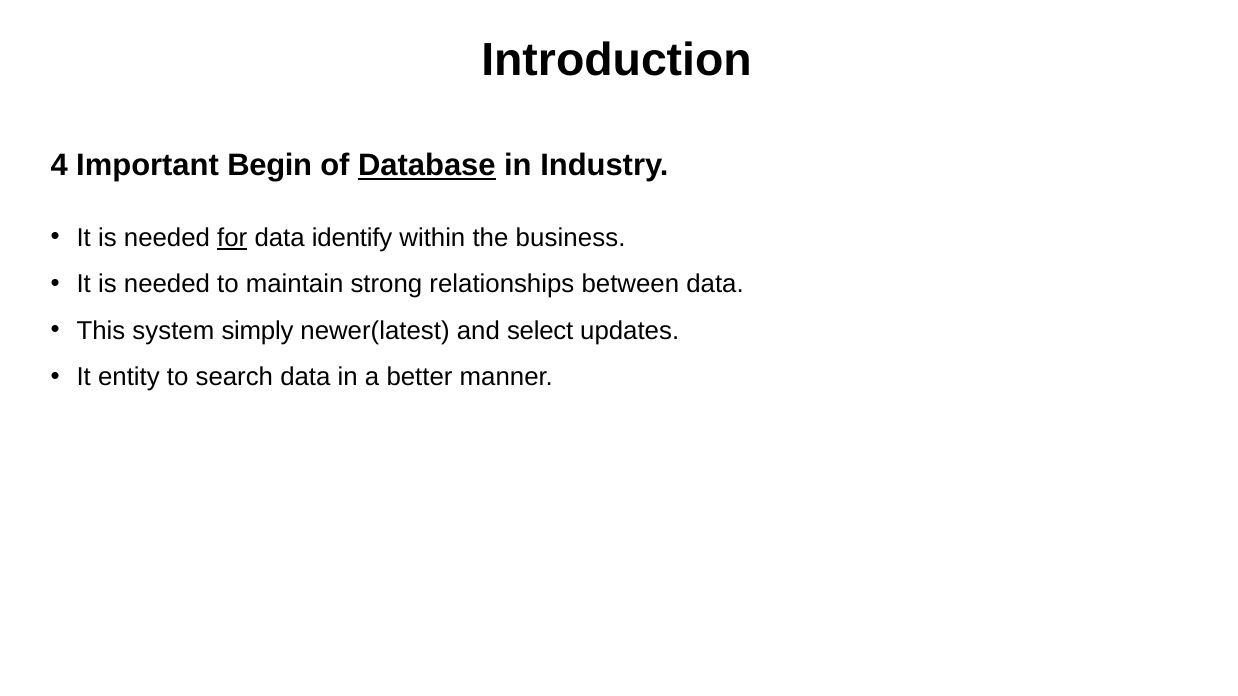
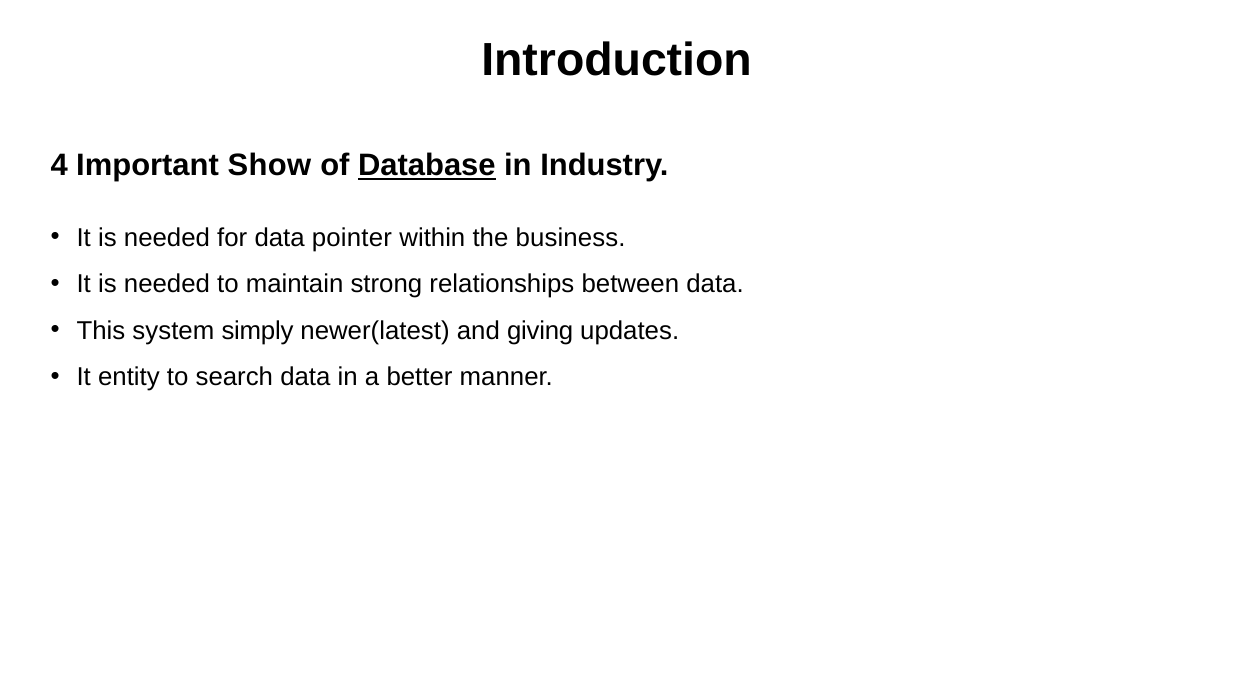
Begin: Begin -> Show
for underline: present -> none
identify: identify -> pointer
select: select -> giving
